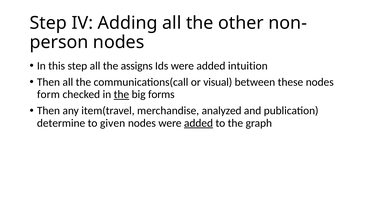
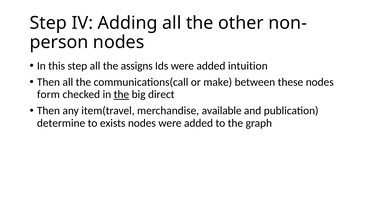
visual: visual -> make
forms: forms -> direct
analyzed: analyzed -> available
given: given -> exists
added at (198, 123) underline: present -> none
